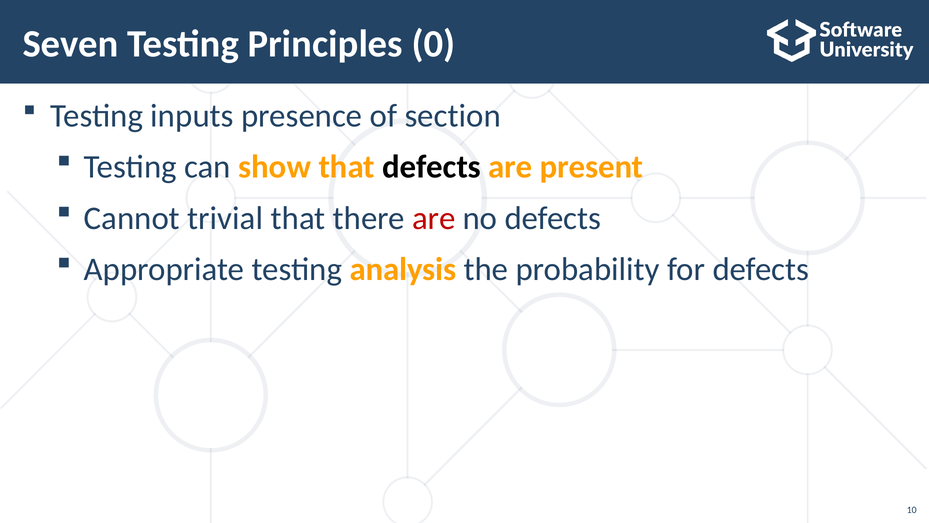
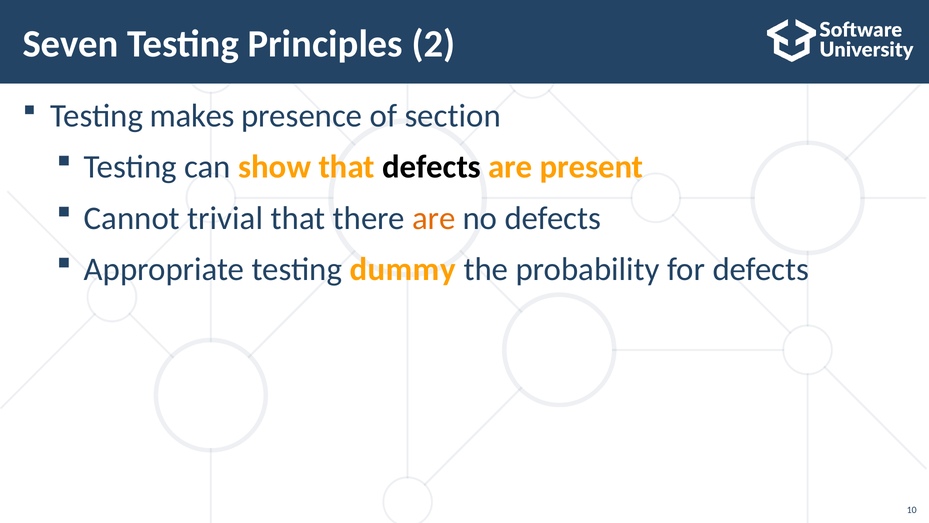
0: 0 -> 2
inputs: inputs -> makes
are at (434, 218) colour: red -> orange
analysis: analysis -> dummy
